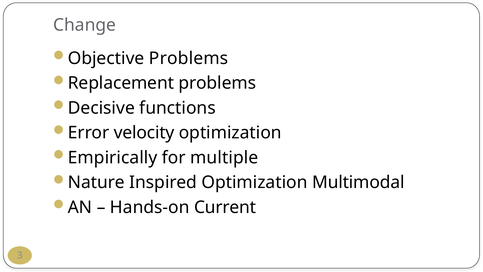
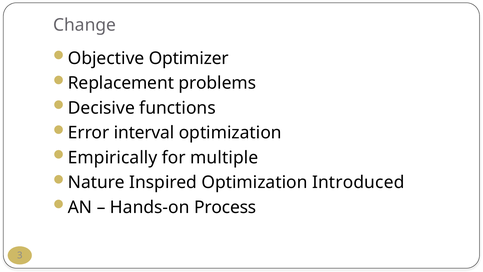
Objective Problems: Problems -> Optimizer
velocity: velocity -> interval
Multimodal: Multimodal -> Introduced
Current: Current -> Process
